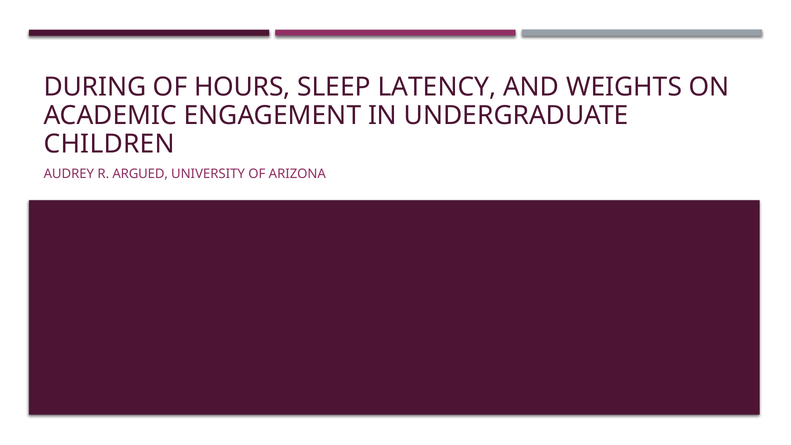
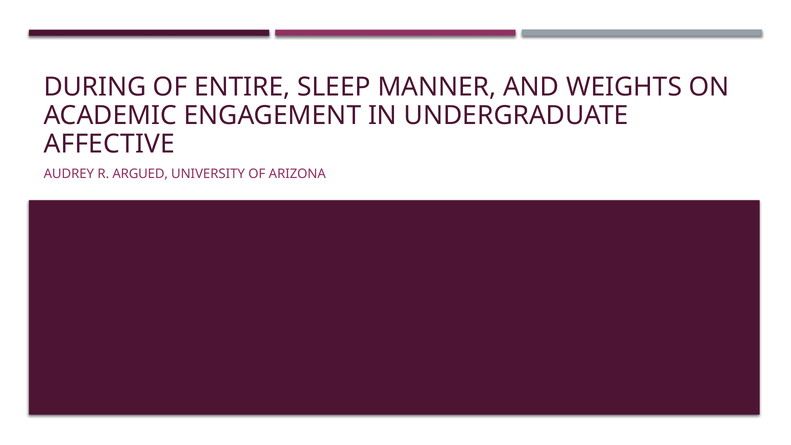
HOURS: HOURS -> ENTIRE
LATENCY: LATENCY -> MANNER
CHILDREN: CHILDREN -> AFFECTIVE
